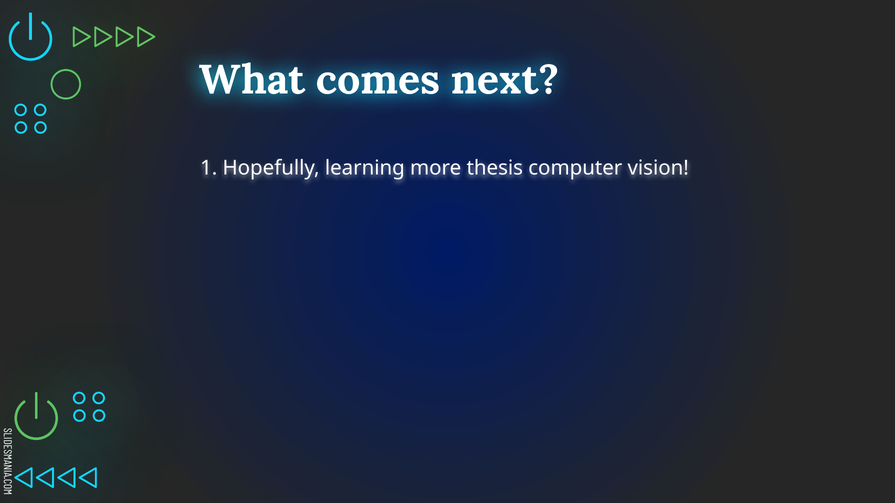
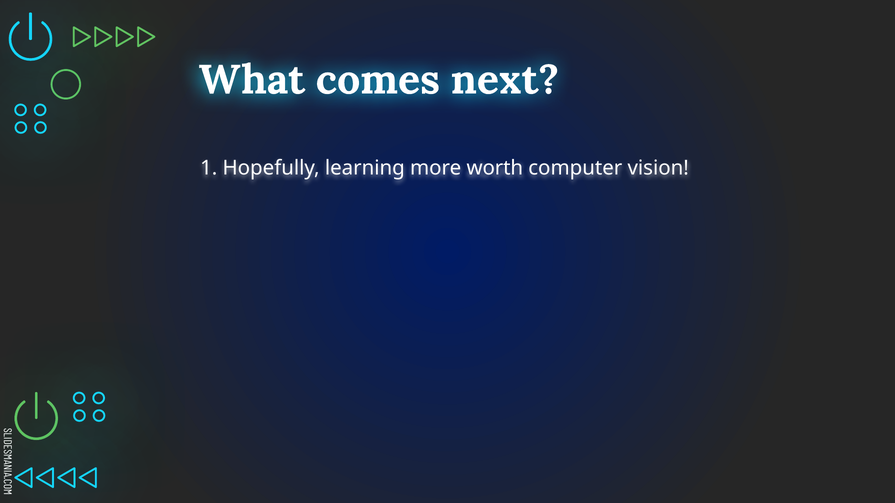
thesis: thesis -> worth
